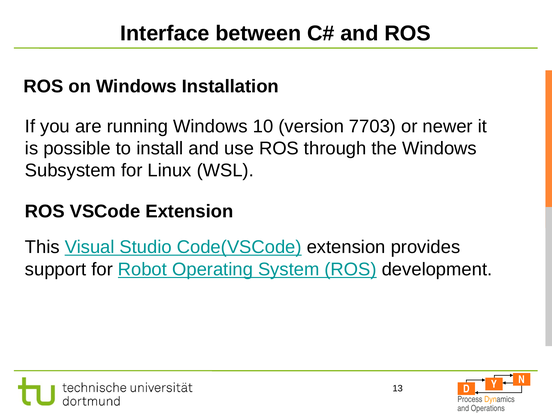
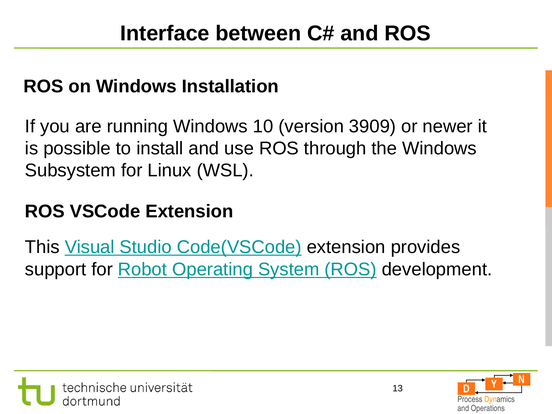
7703: 7703 -> 3909
